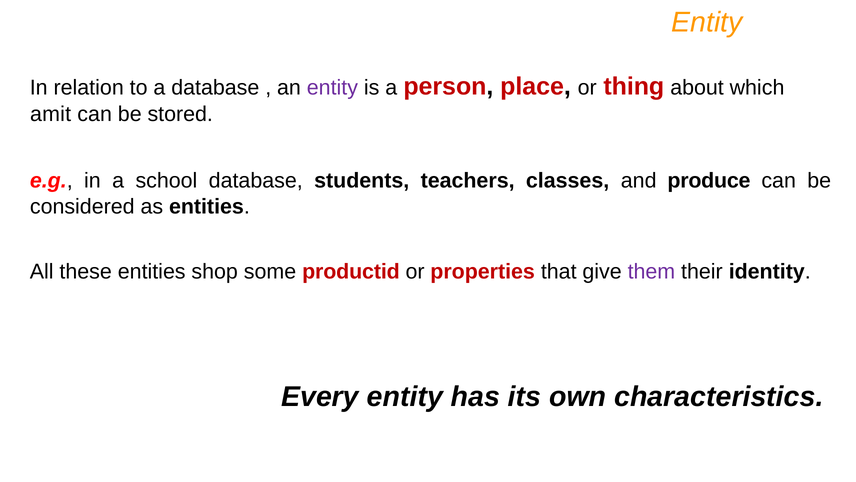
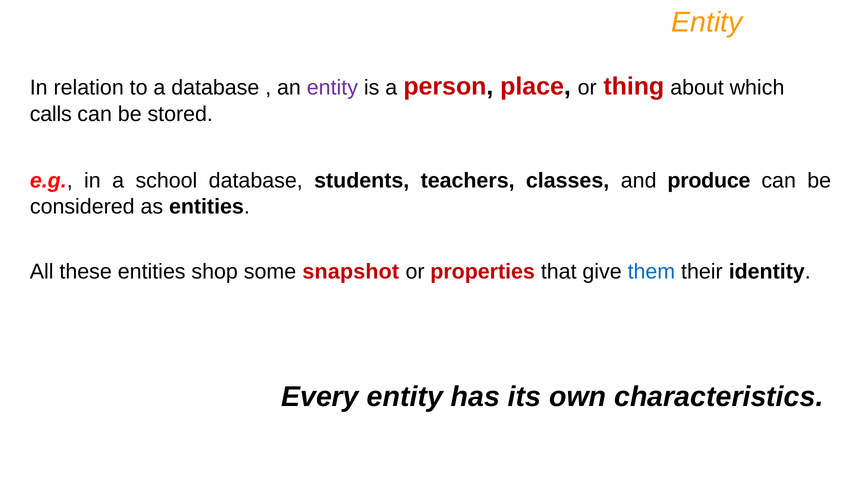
amit: amit -> calls
productid: productid -> snapshot
them colour: purple -> blue
